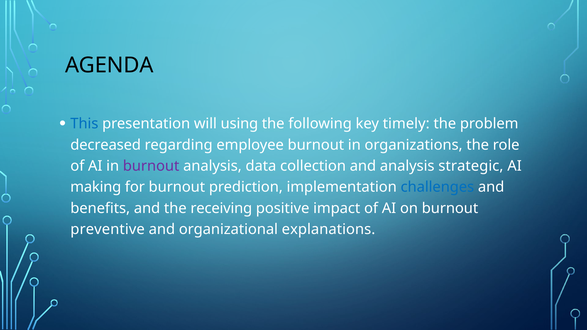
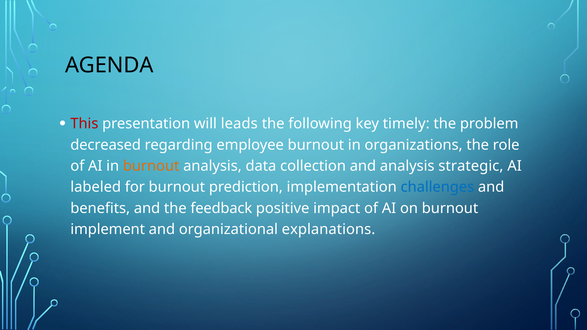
This colour: blue -> red
using: using -> leads
burnout at (151, 166) colour: purple -> orange
making: making -> labeled
receiving: receiving -> feedback
preventive: preventive -> implement
